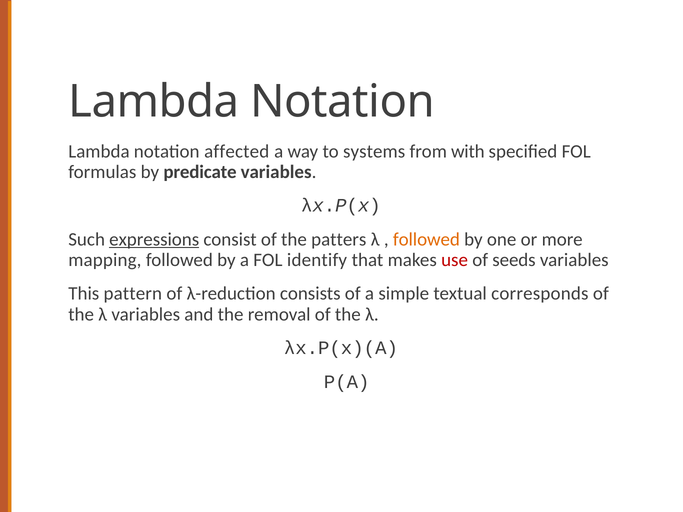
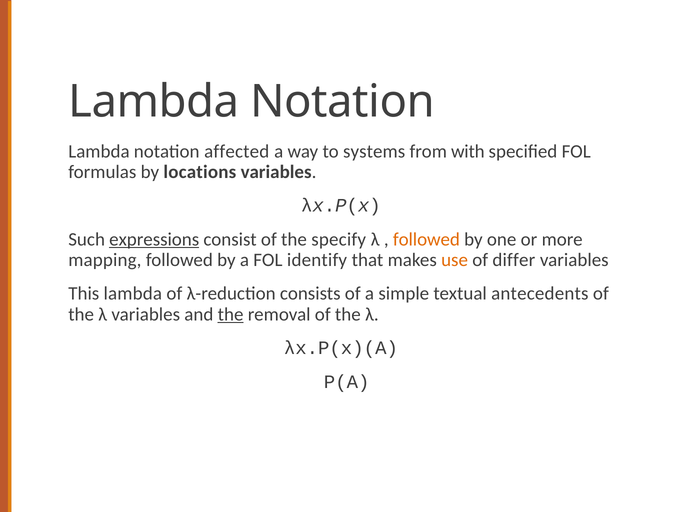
predicate: predicate -> locations
patters: patters -> specify
use colour: red -> orange
seeds: seeds -> differ
This pattern: pattern -> lambda
corresponds: corresponds -> antecedents
the at (231, 314) underline: none -> present
